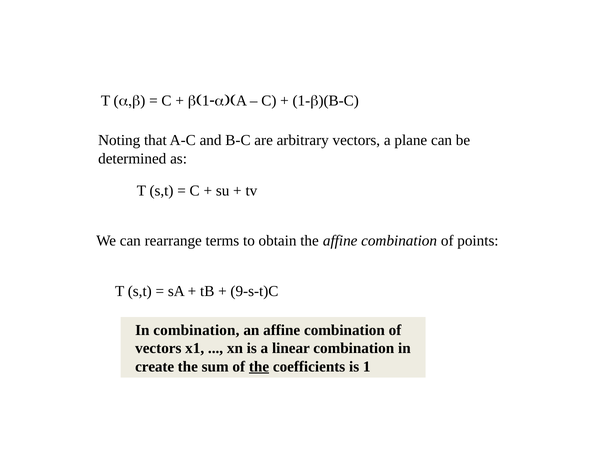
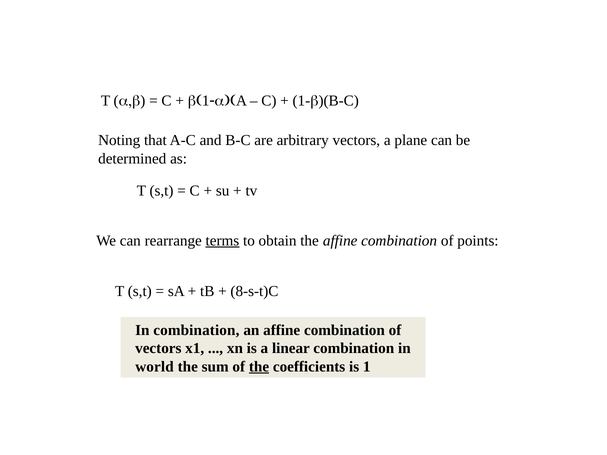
terms underline: none -> present
9-s-t)C: 9-s-t)C -> 8-s-t)C
create: create -> world
